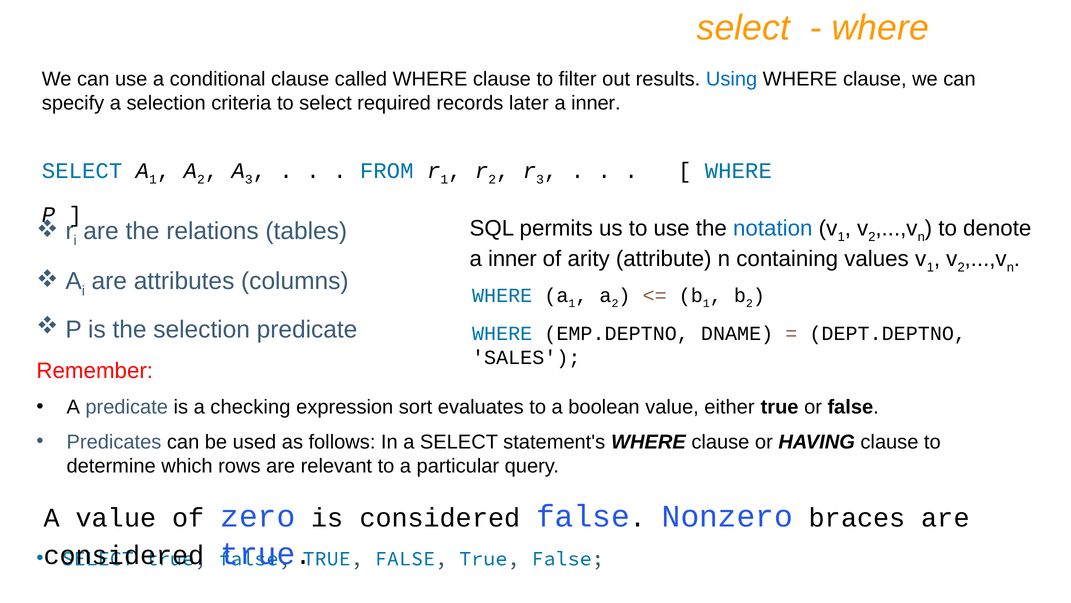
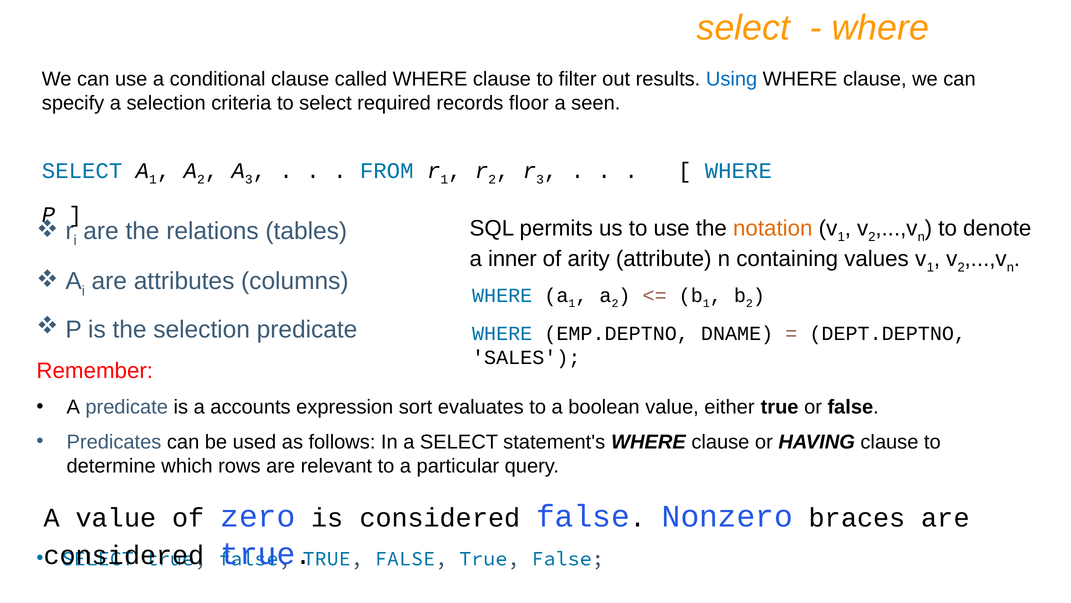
later: later -> floor
inner at (596, 103): inner -> seen
notation colour: blue -> orange
checking: checking -> accounts
